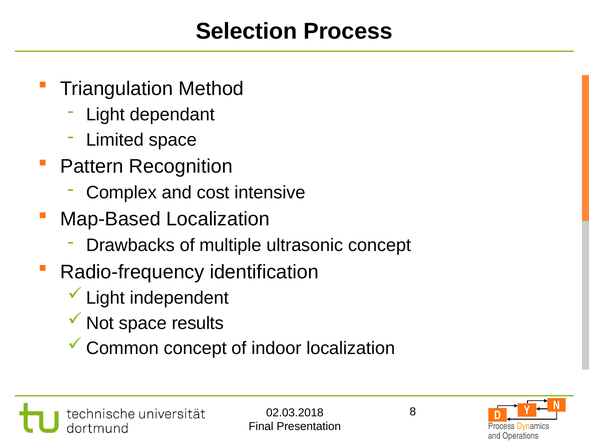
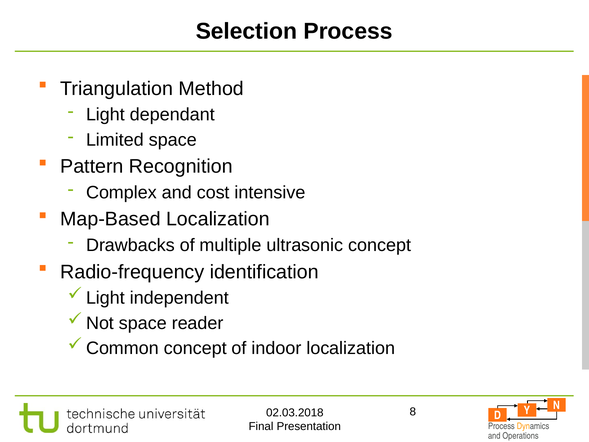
results: results -> reader
